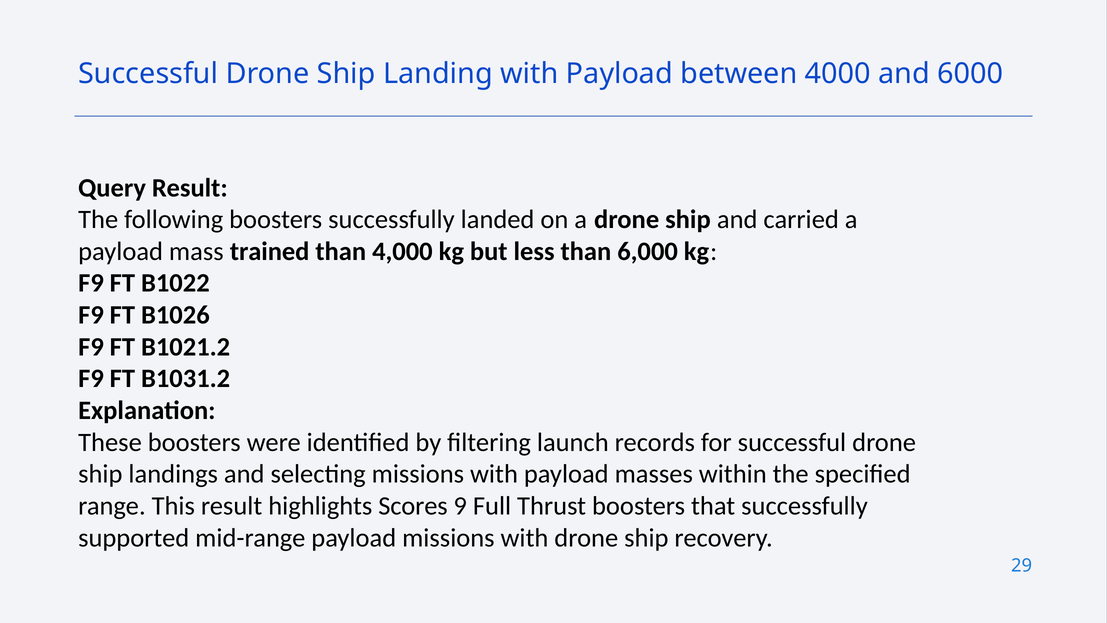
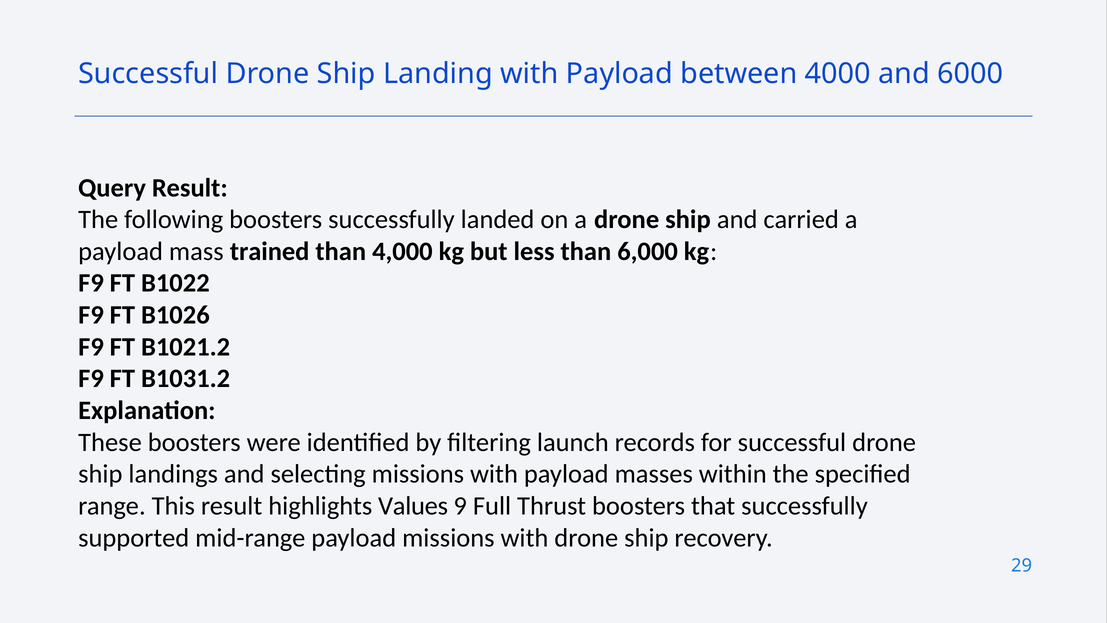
Scores: Scores -> Values
